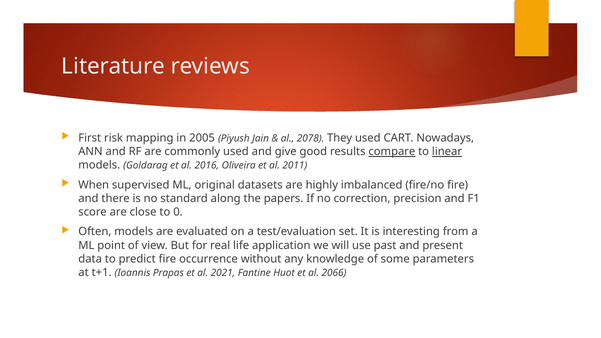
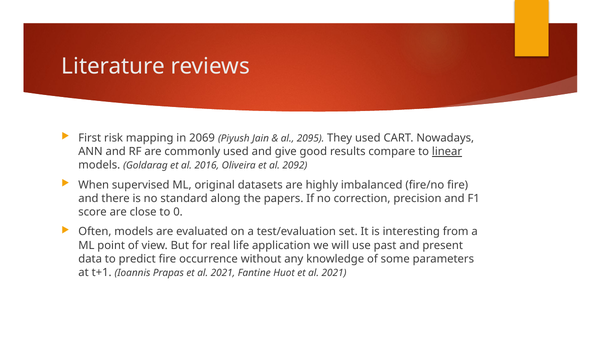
2005: 2005 -> 2069
2078: 2078 -> 2095
compare underline: present -> none
2011: 2011 -> 2092
Huot et al 2066: 2066 -> 2021
